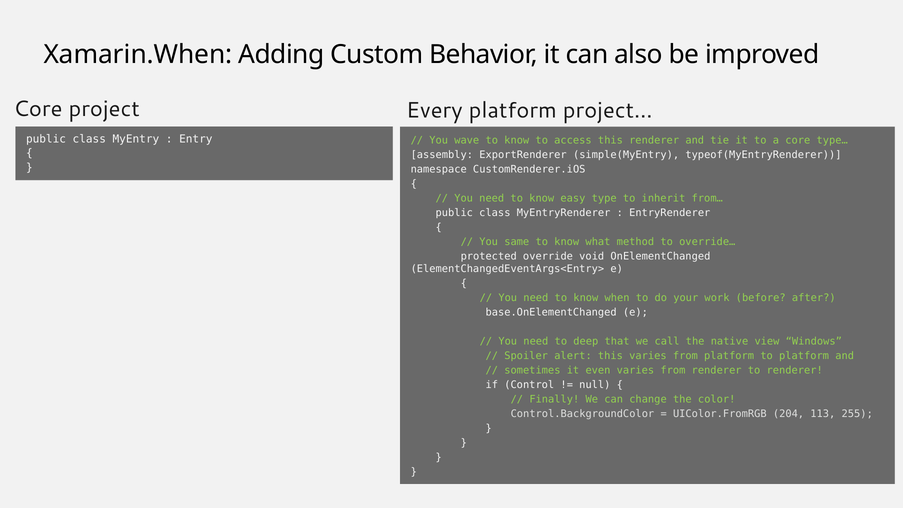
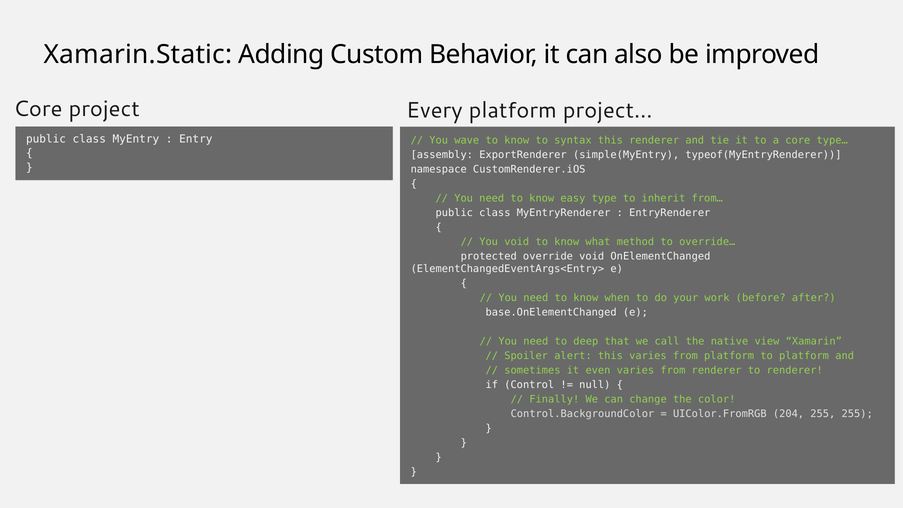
Xamarin.When: Xamarin.When -> Xamarin.Static
access: access -> syntax
You same: same -> void
Windows: Windows -> Xamarin
204 113: 113 -> 255
